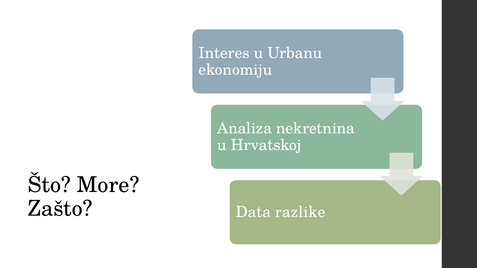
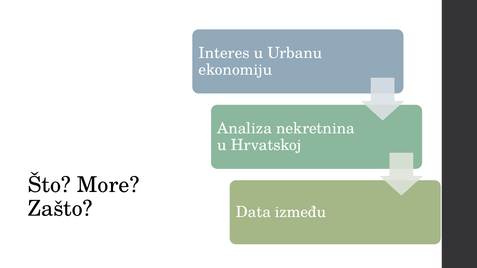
razlike: razlike -> između
